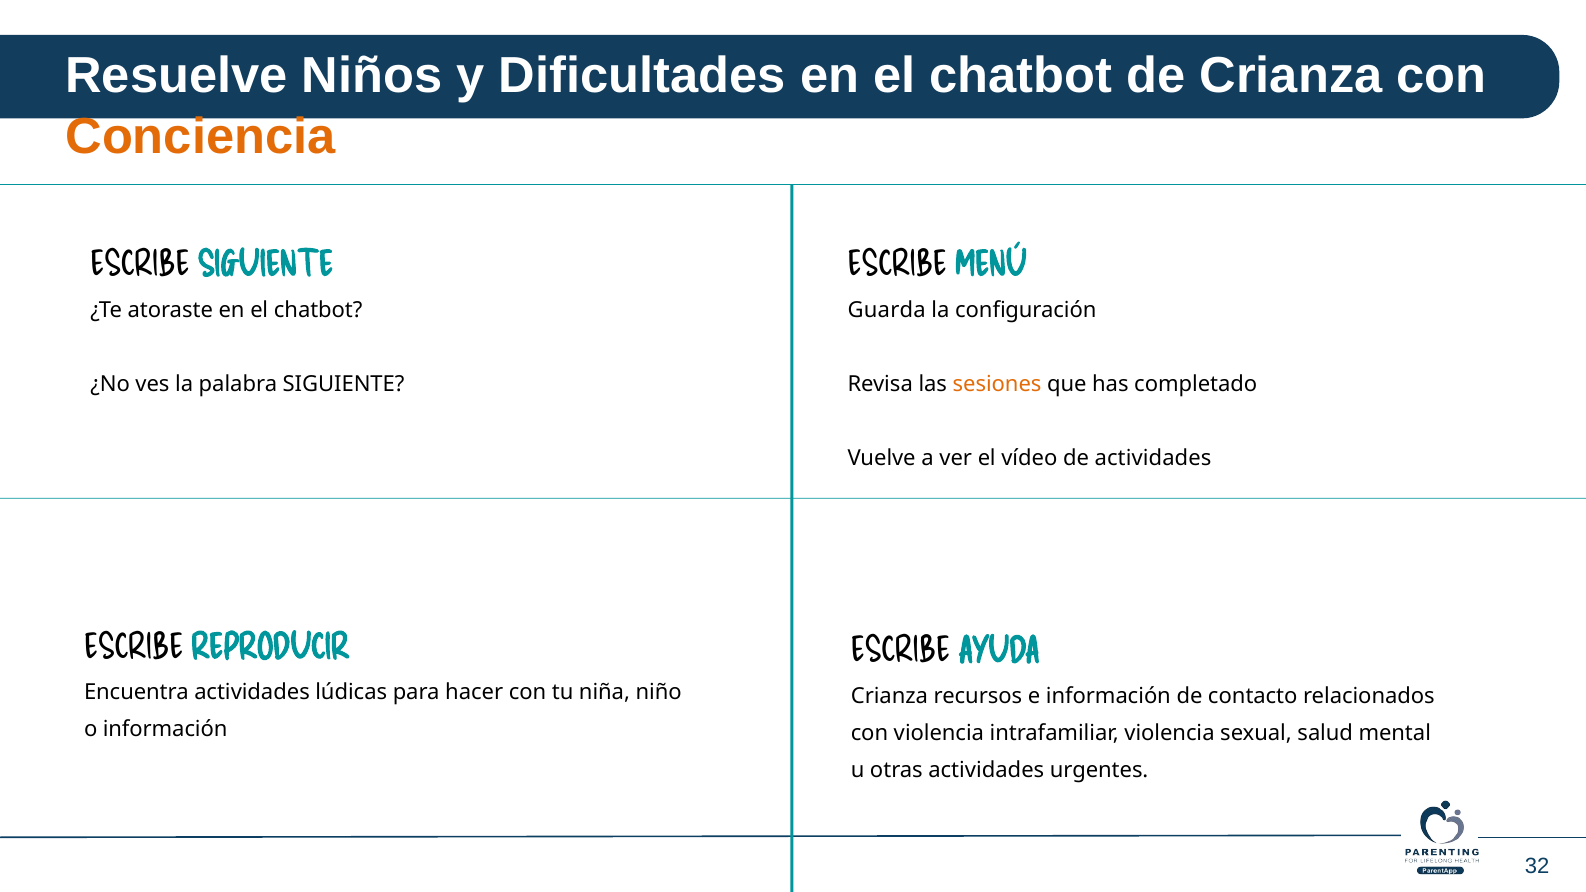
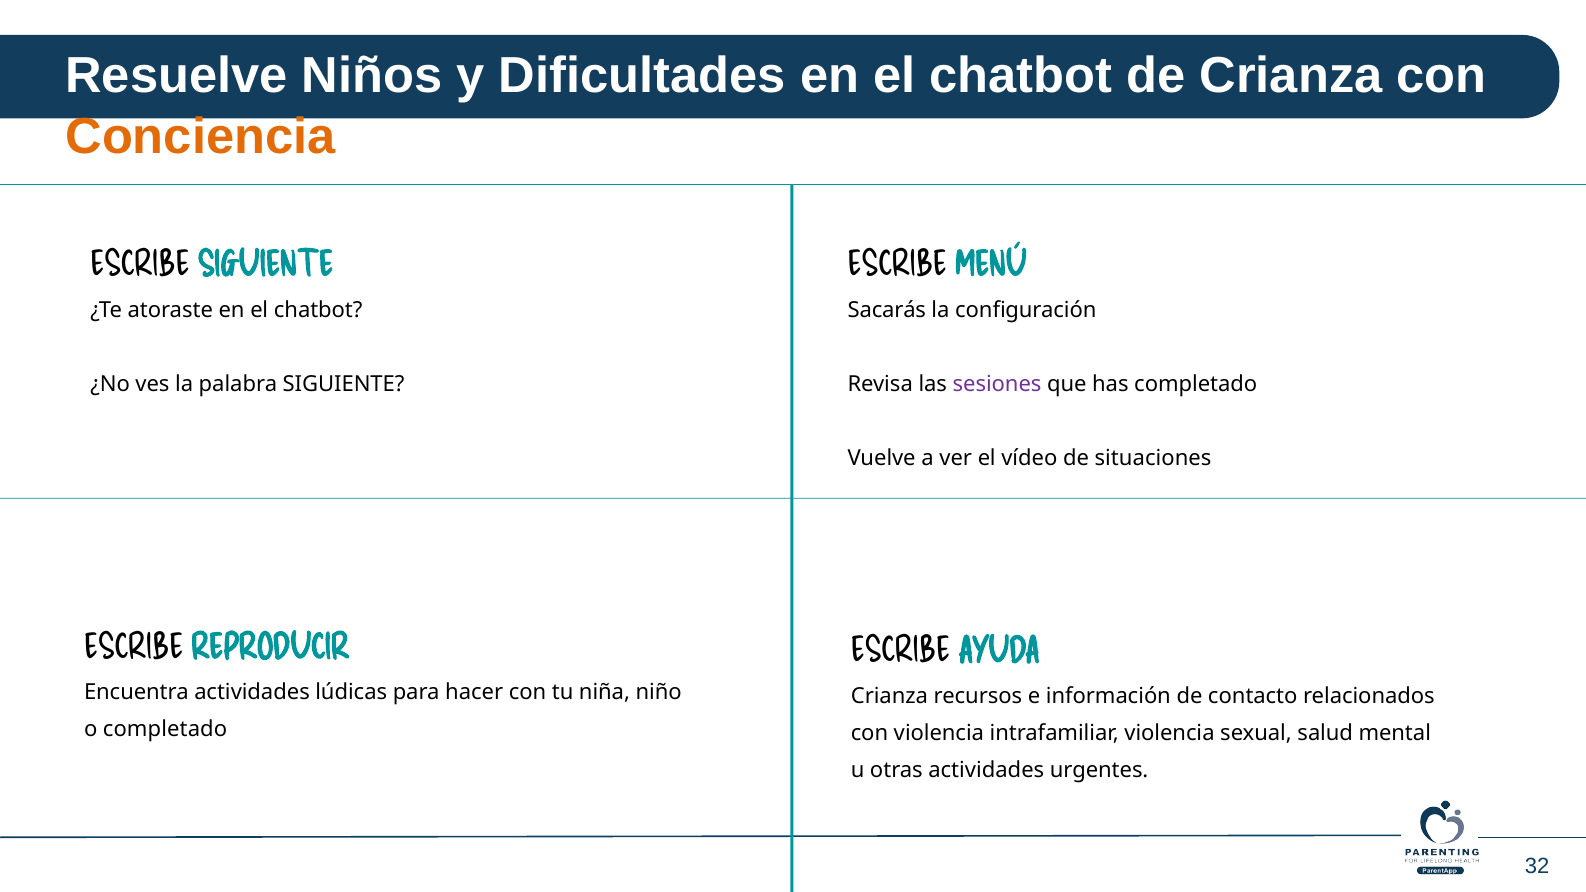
Guarda: Guarda -> Sacarás
sesiones colour: orange -> purple
de actividades: actividades -> situaciones
o información: información -> completado
